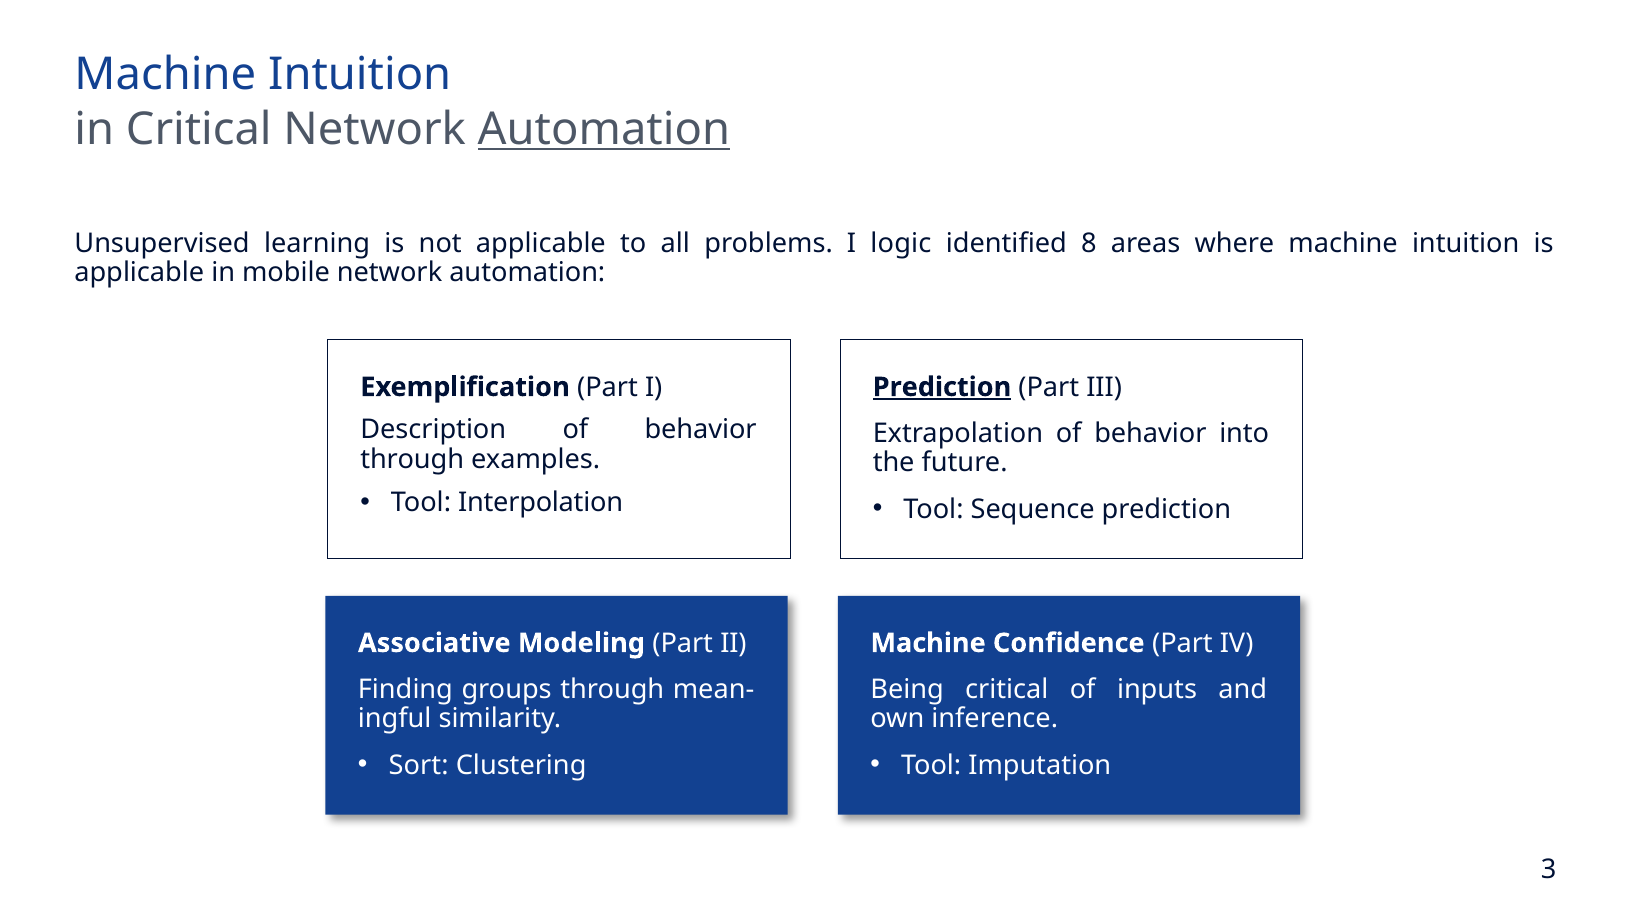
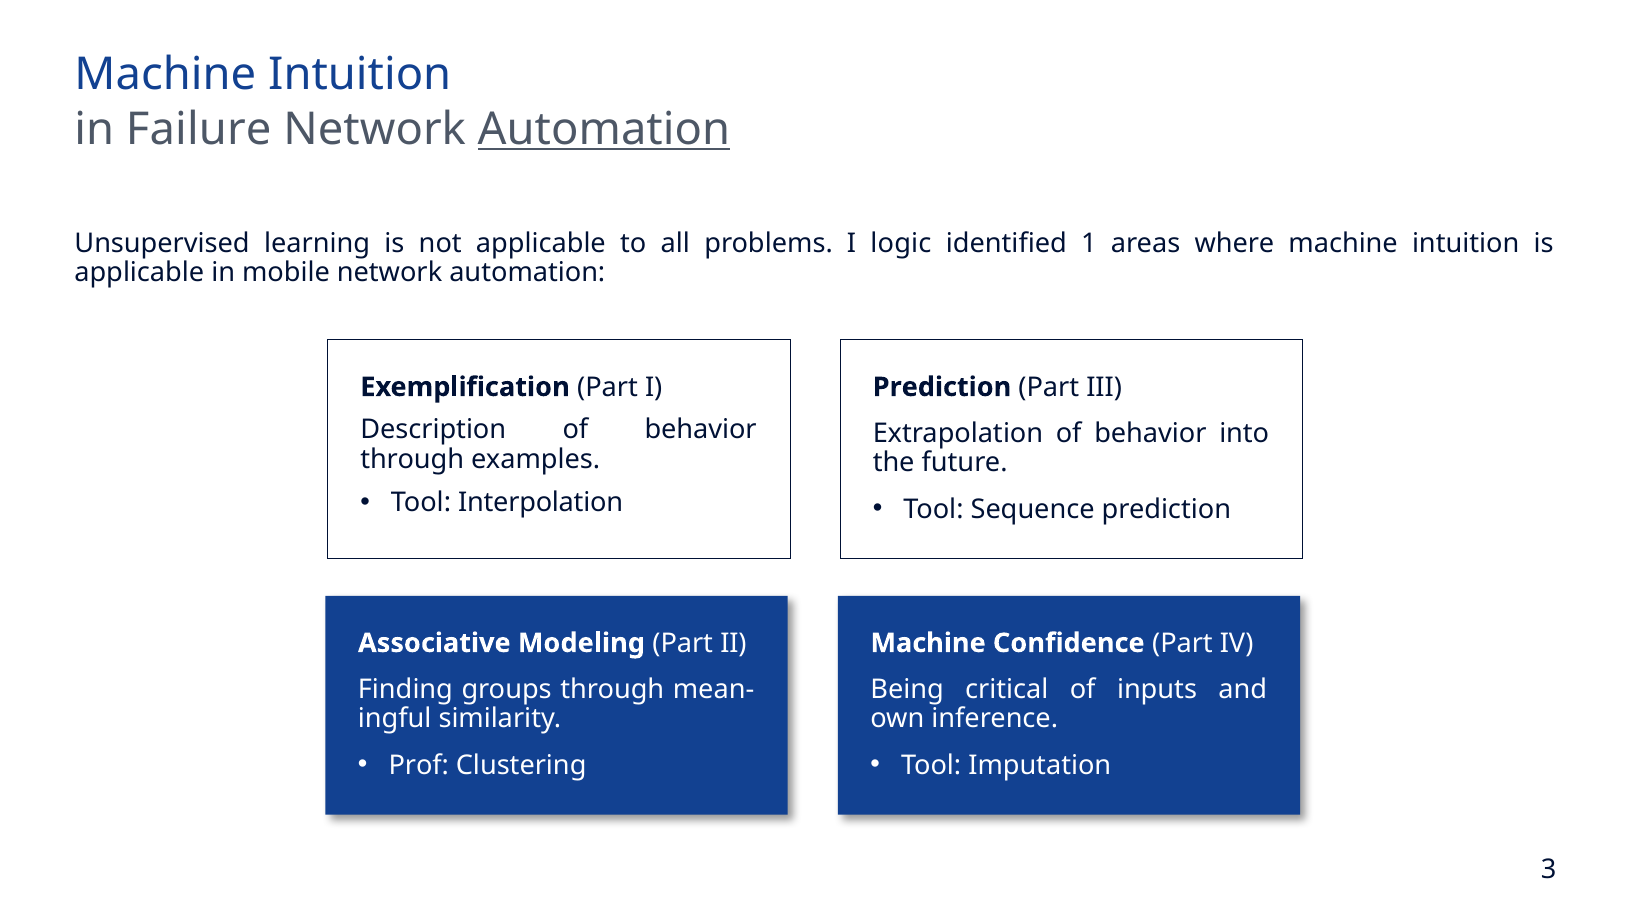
in Critical: Critical -> Failure
8: 8 -> 1
Prediction at (942, 387) underline: present -> none
Sort: Sort -> Prof
